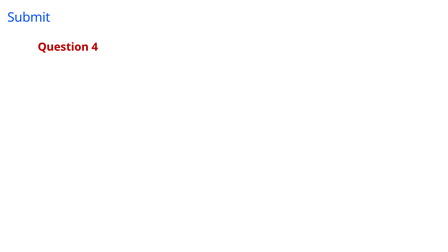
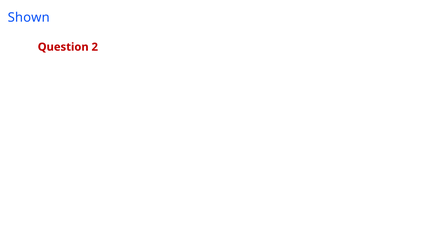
Submit: Submit -> Shown
4: 4 -> 2
